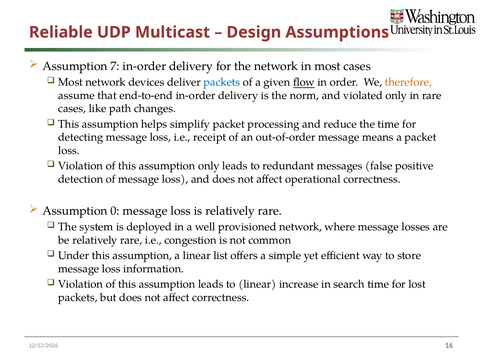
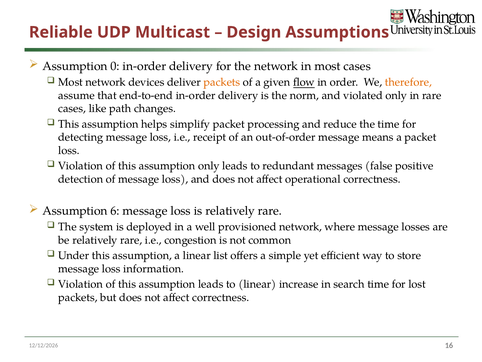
7: 7 -> 0
packets at (222, 82) colour: blue -> orange
0: 0 -> 6
